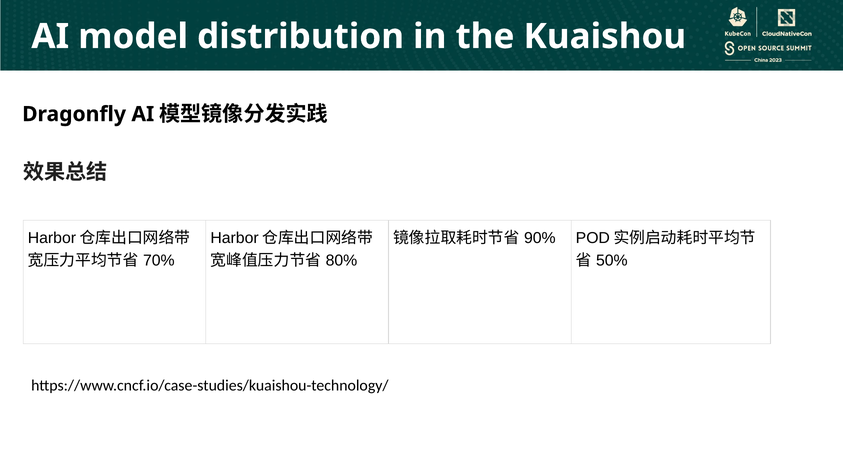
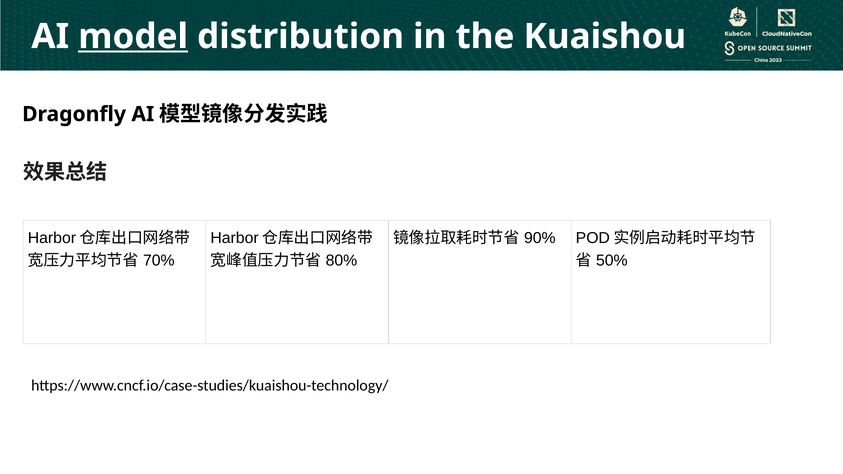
model underline: none -> present
